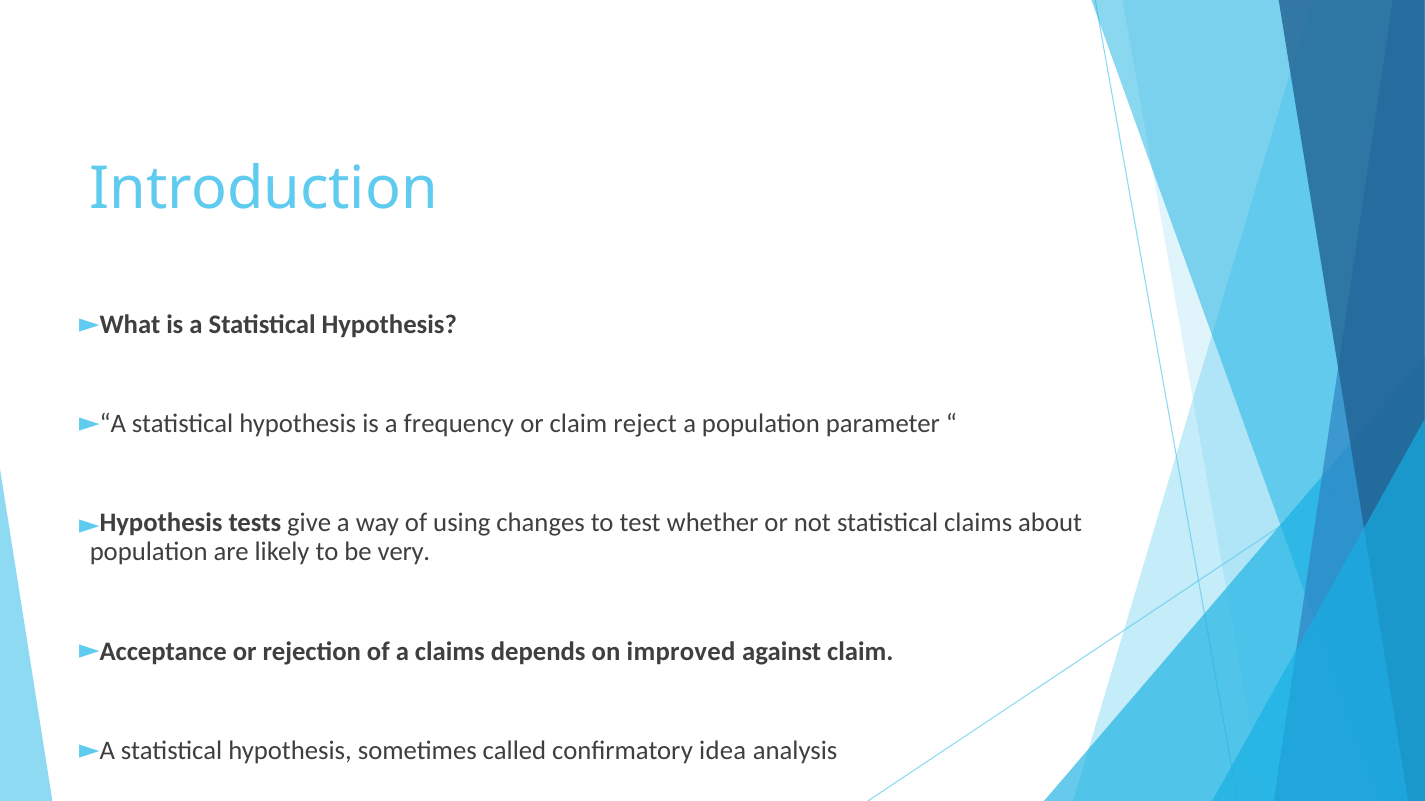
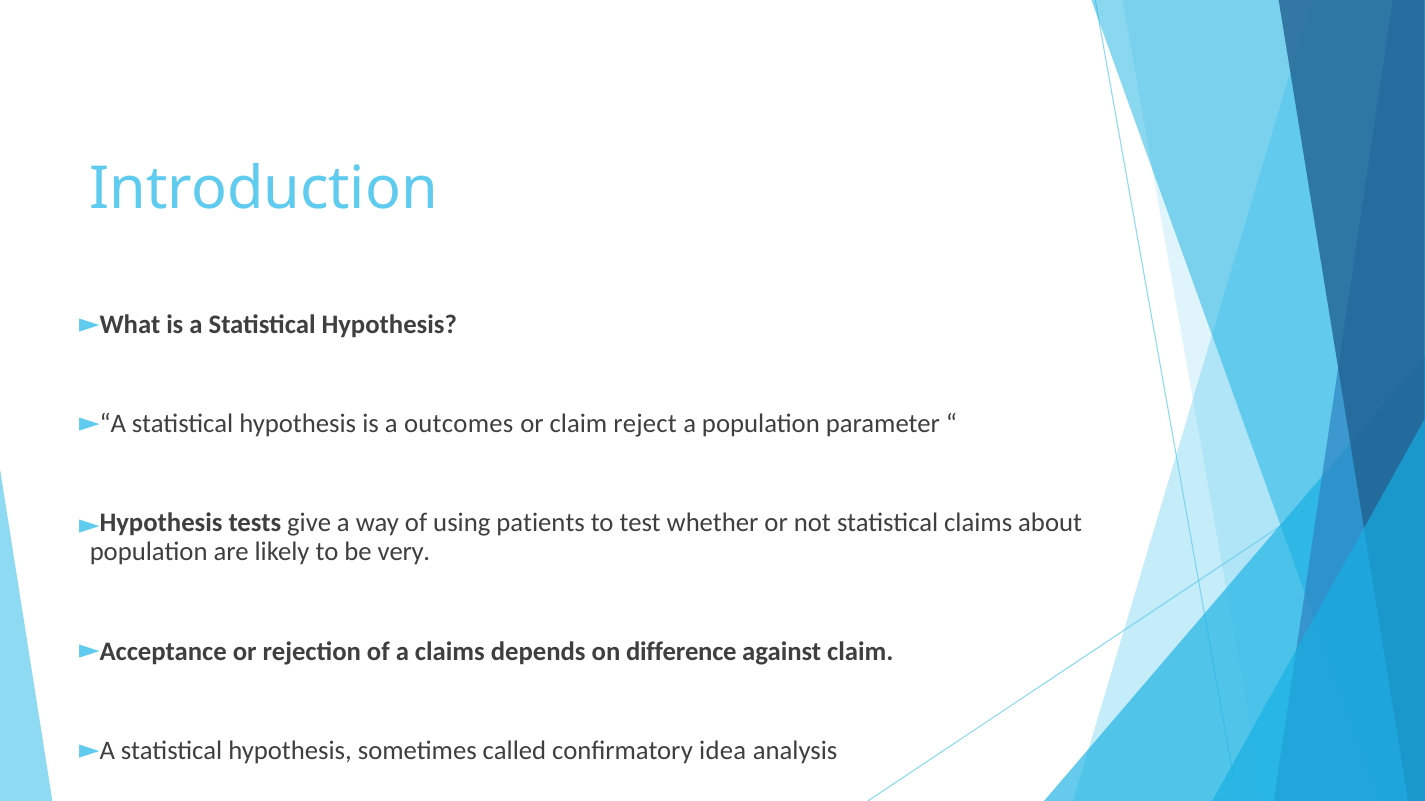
frequency: frequency -> outcomes
changes: changes -> patients
improved: improved -> difference
